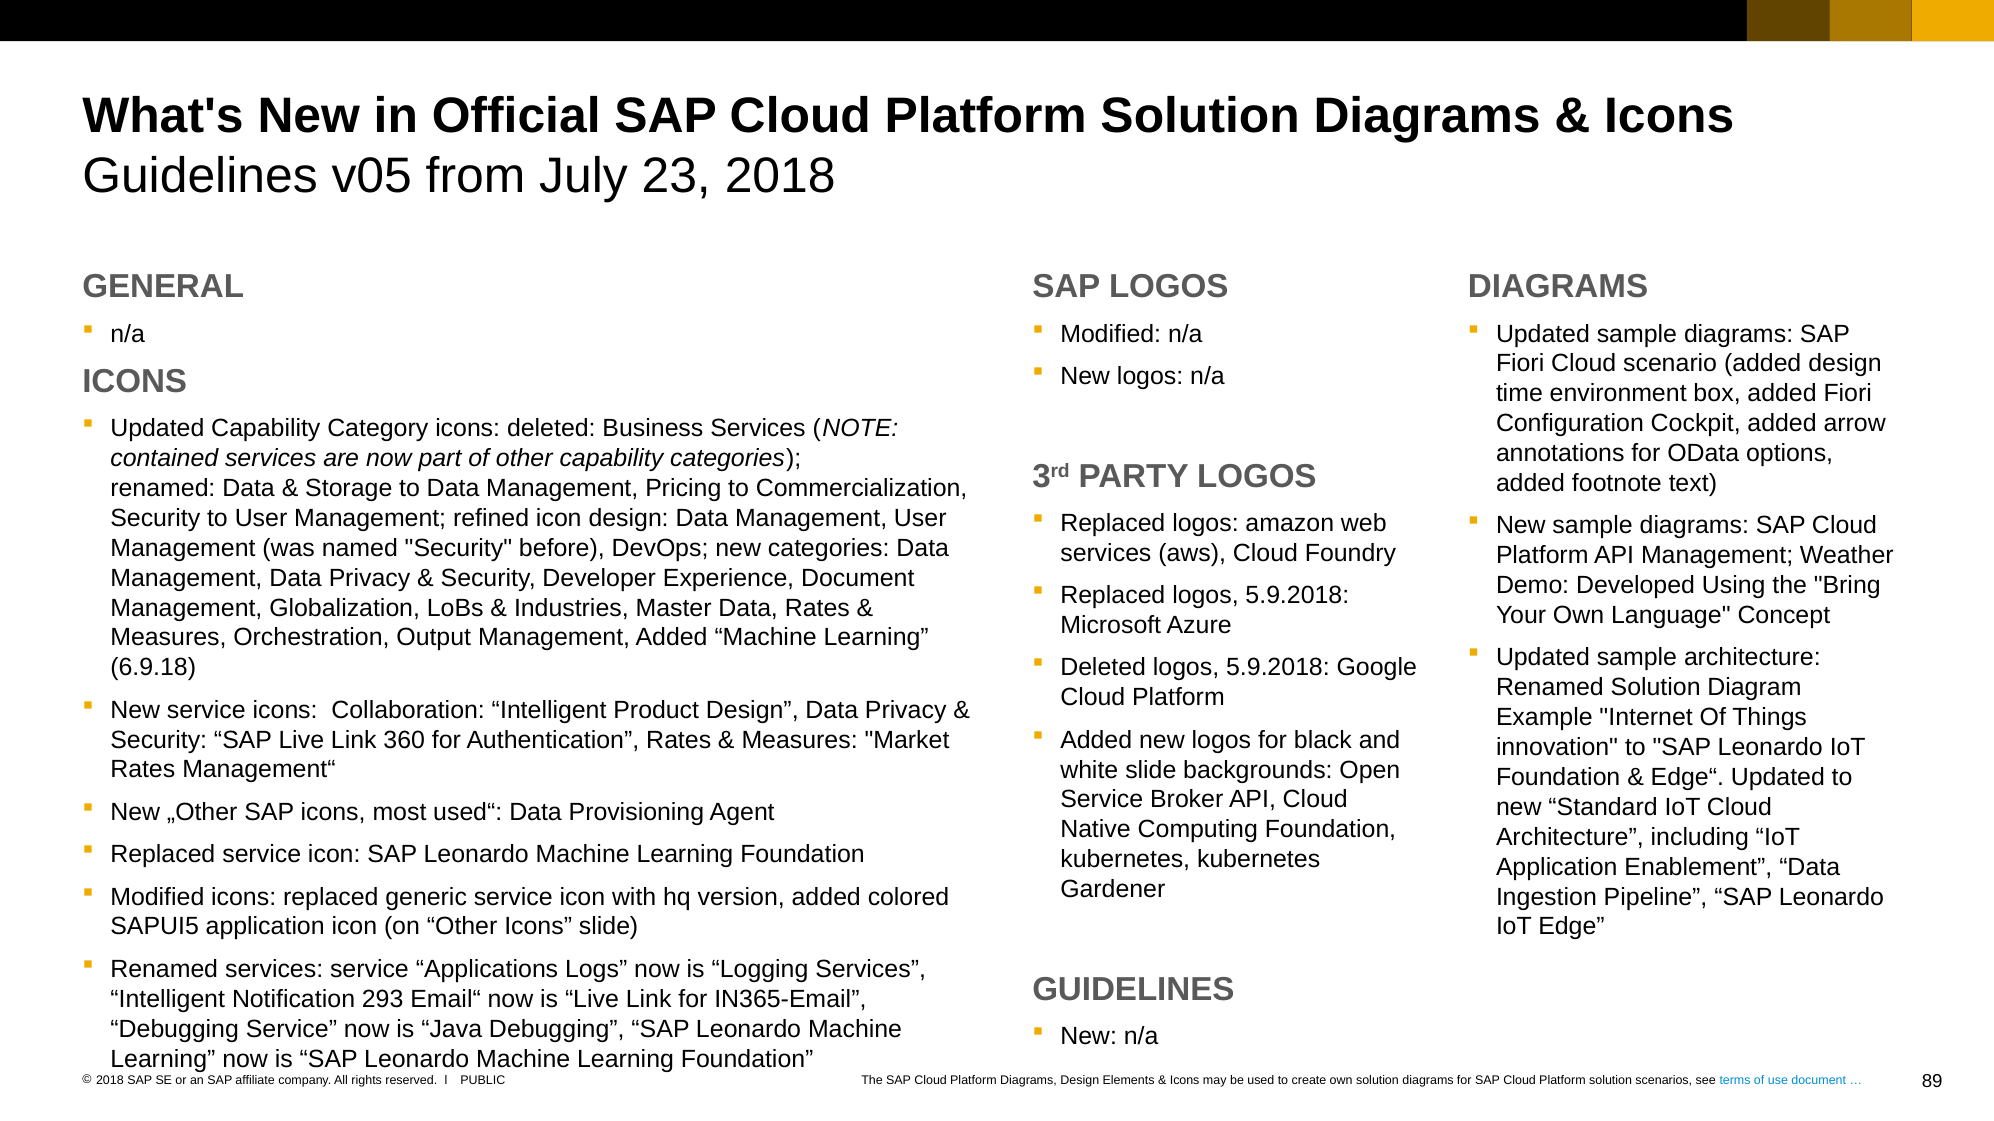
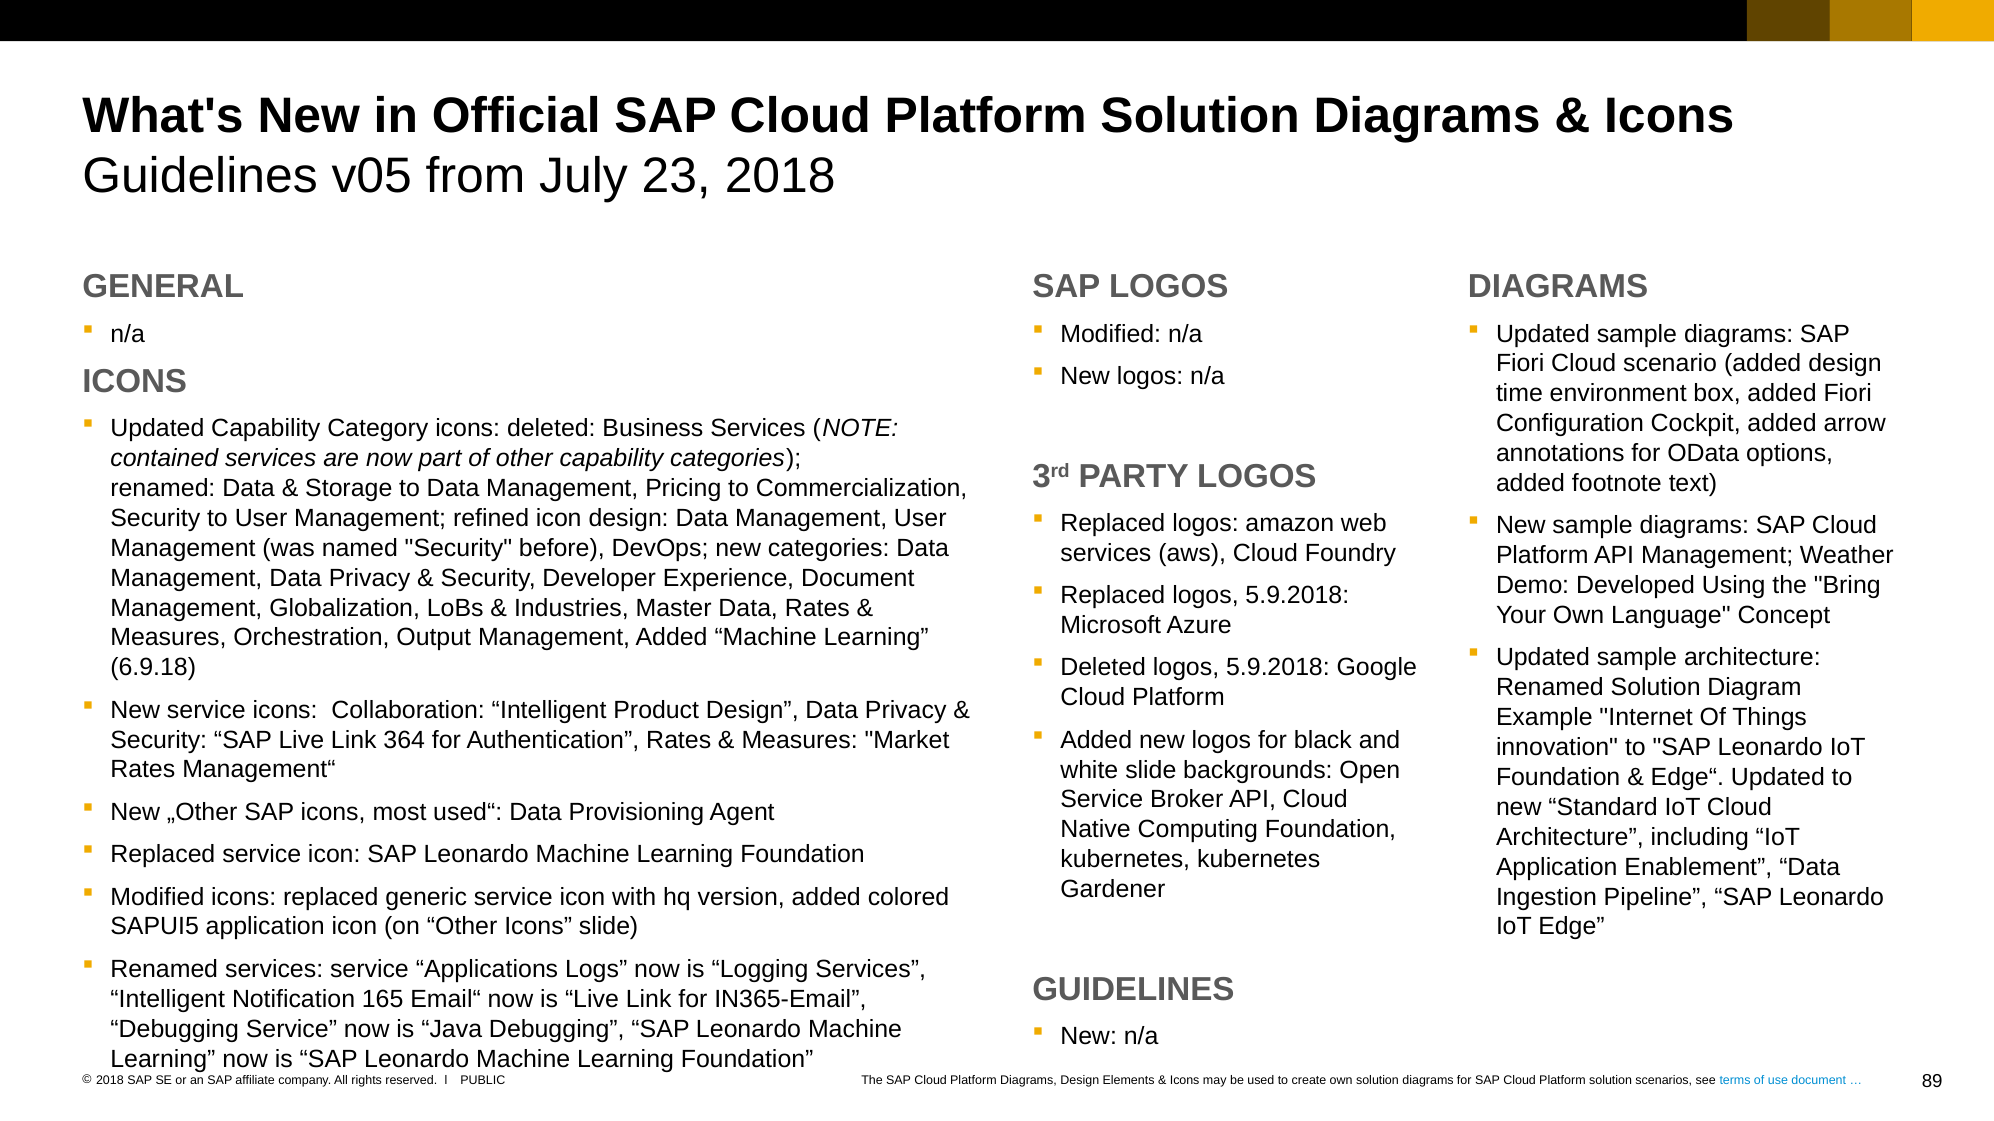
360: 360 -> 364
293: 293 -> 165
